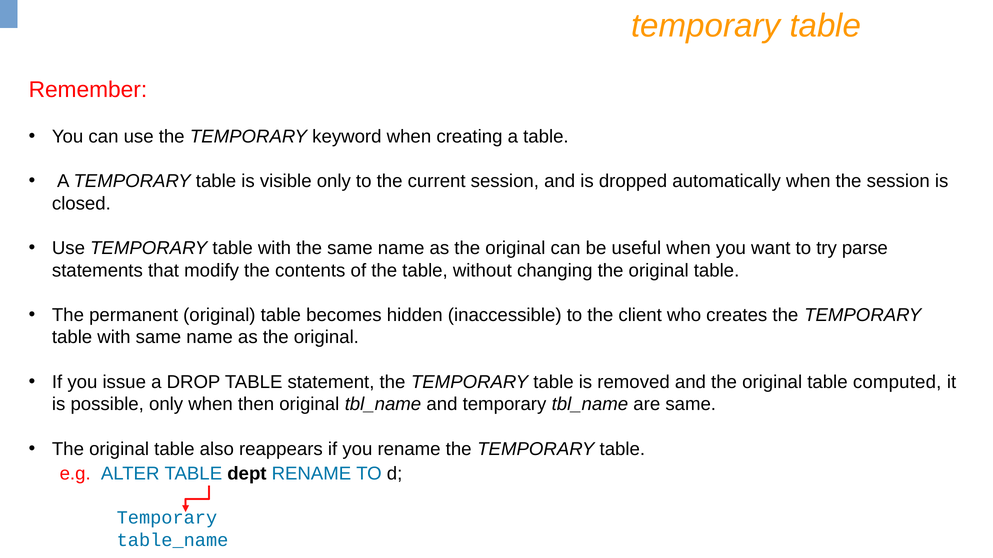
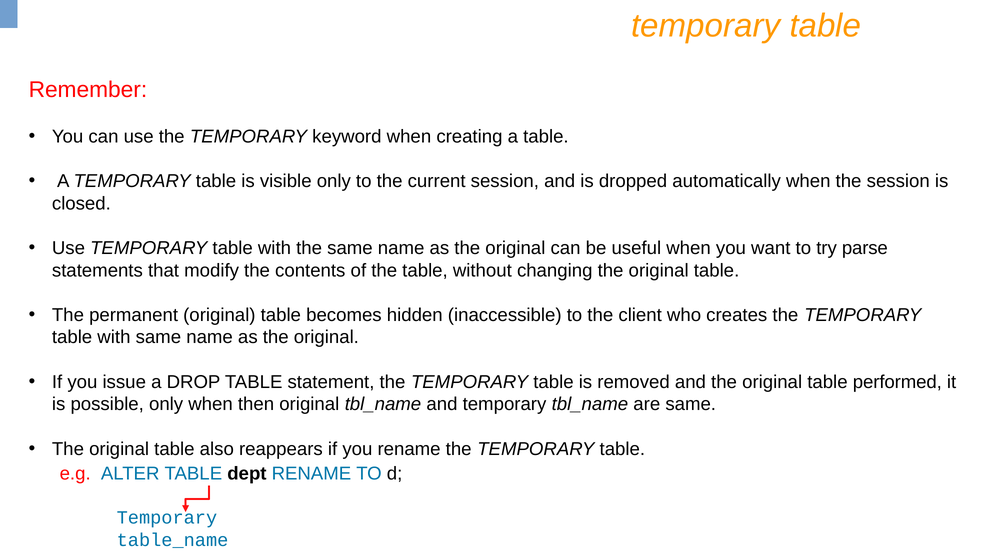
computed: computed -> performed
